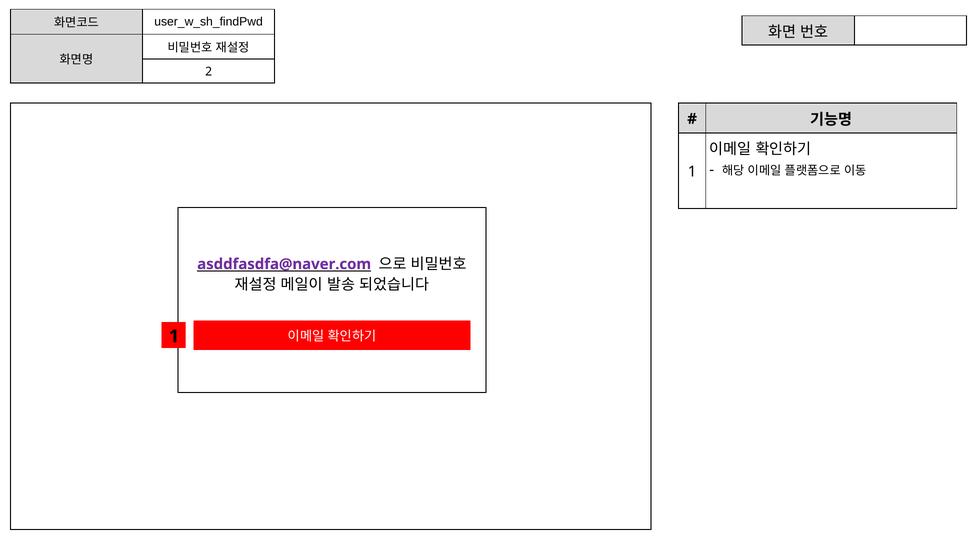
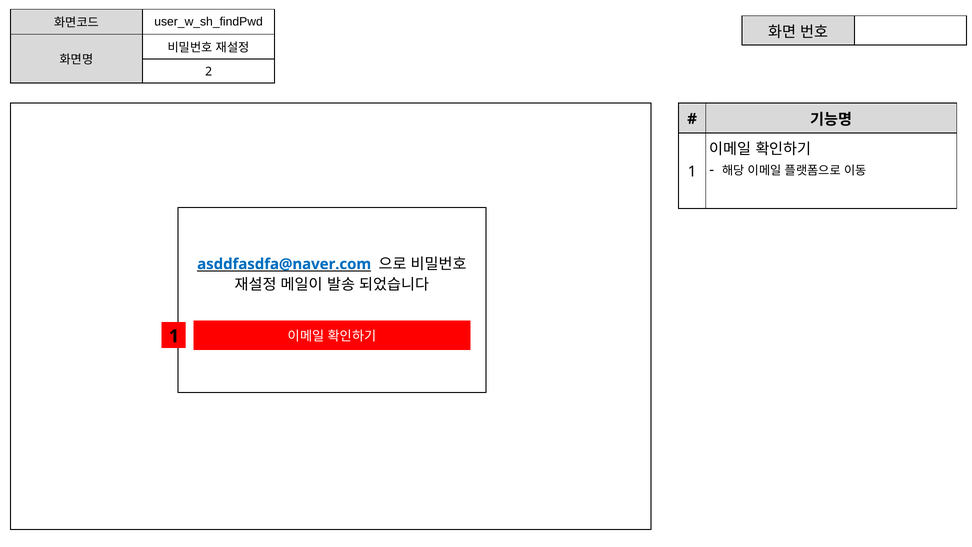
asddfasdfa@naver.com colour: purple -> blue
